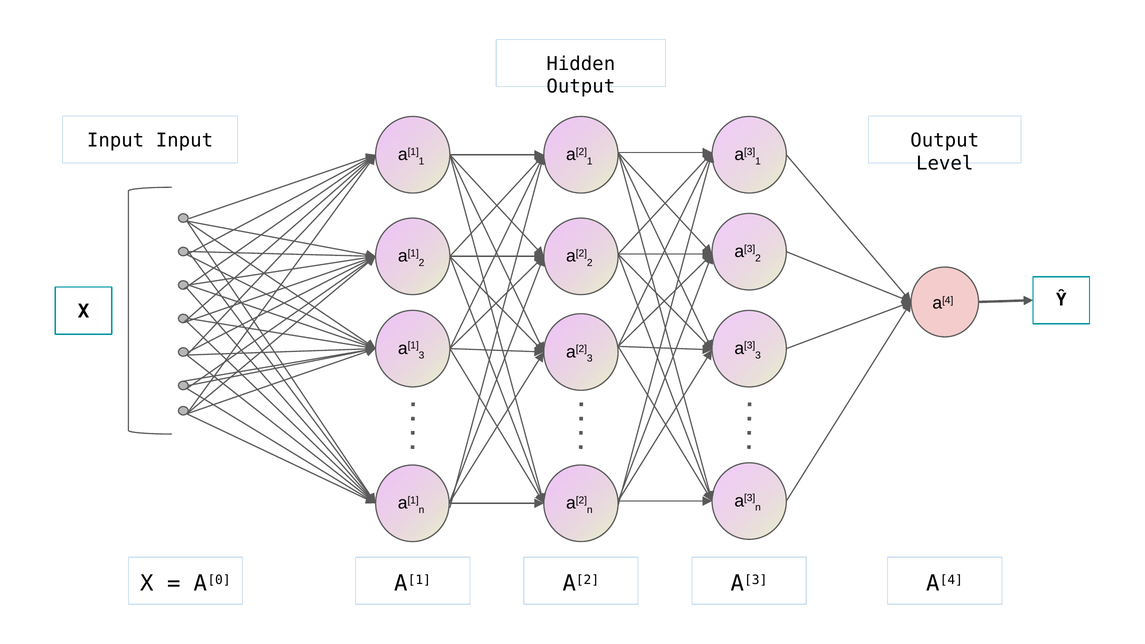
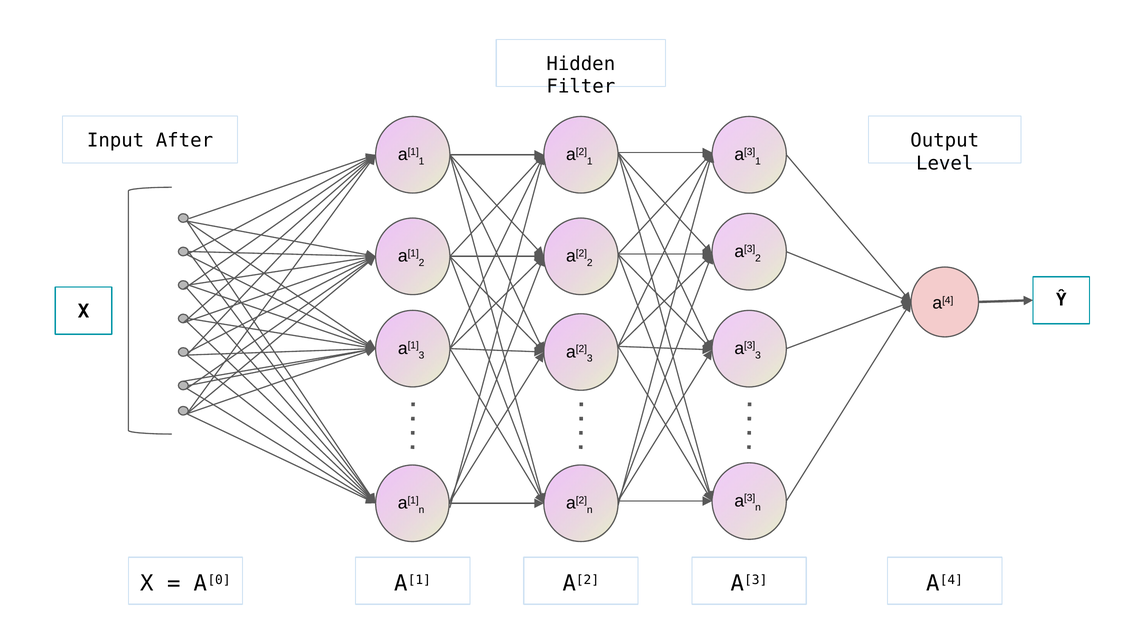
Output at (581, 87): Output -> Filter
Input Input: Input -> After
